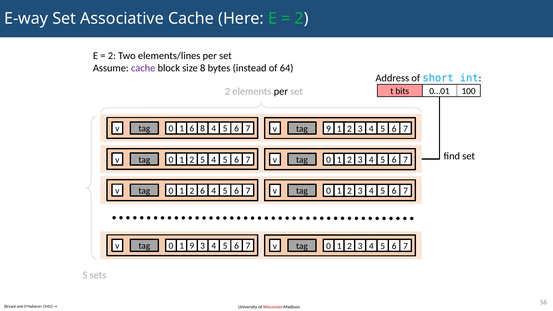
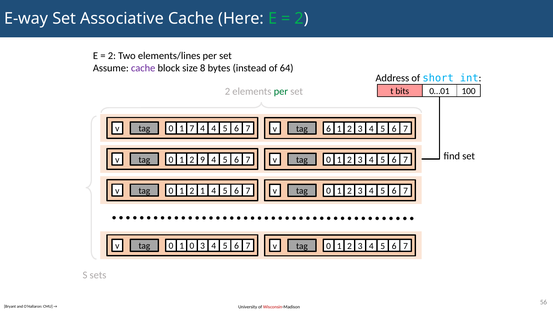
per at (281, 91) colour: black -> green
1 6: 6 -> 7
v 8: 8 -> 4
9 at (329, 129): 9 -> 6
v 5: 5 -> 9
v 6: 6 -> 1
1 9: 9 -> 0
